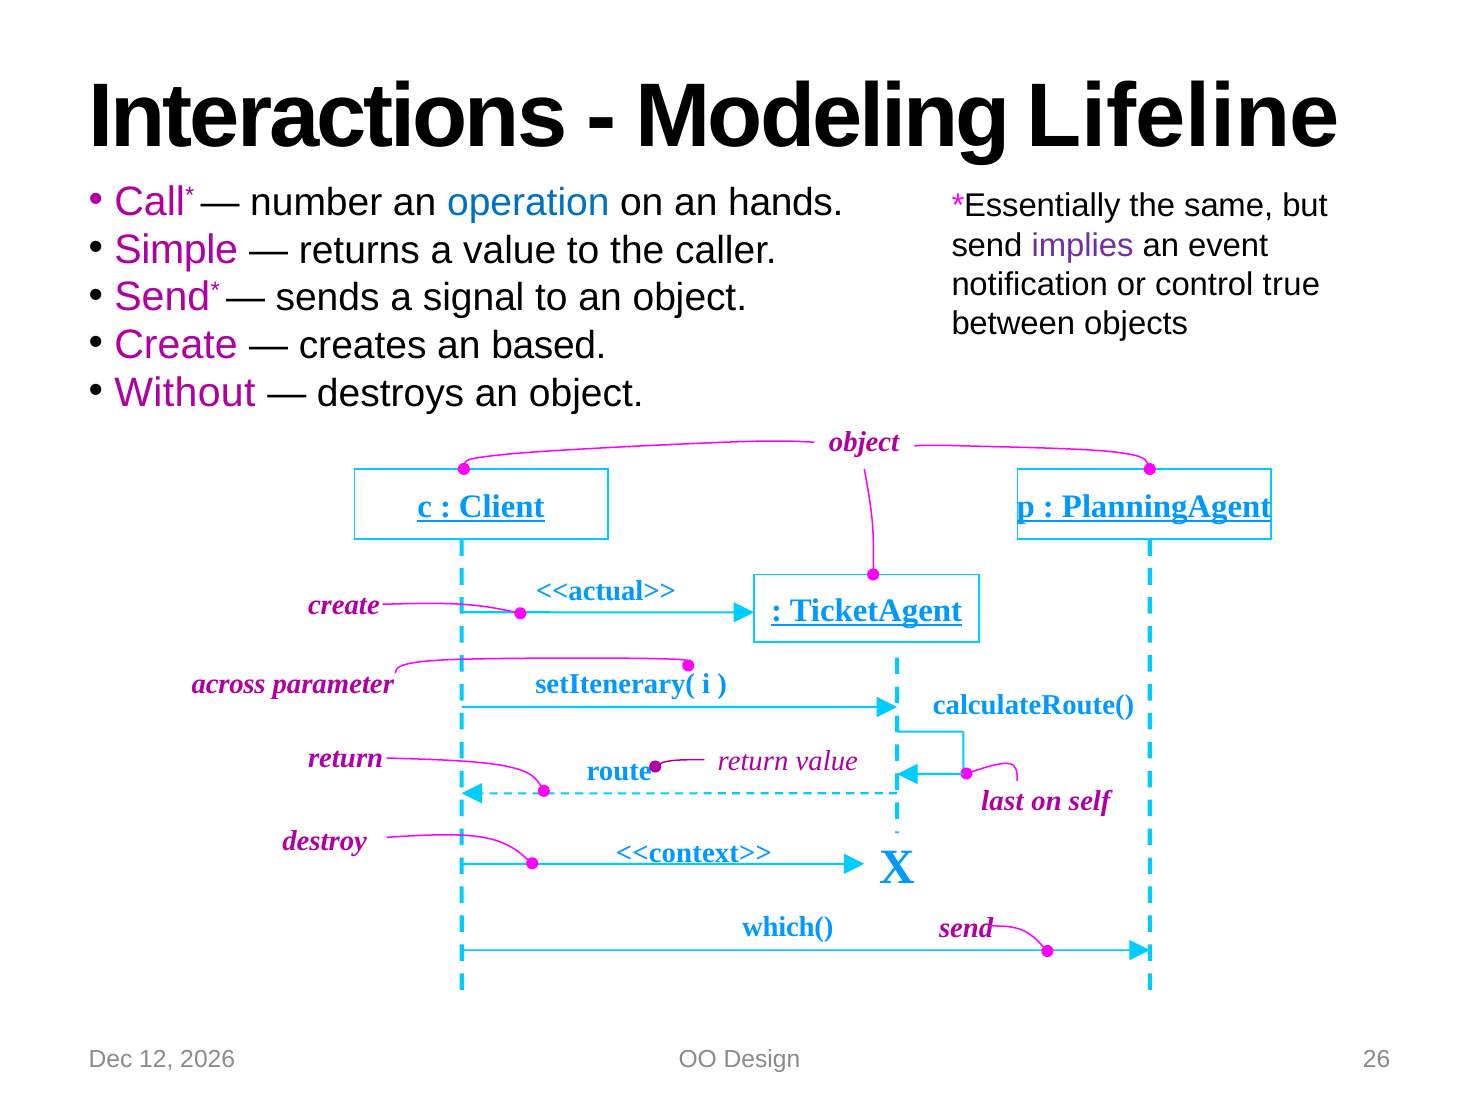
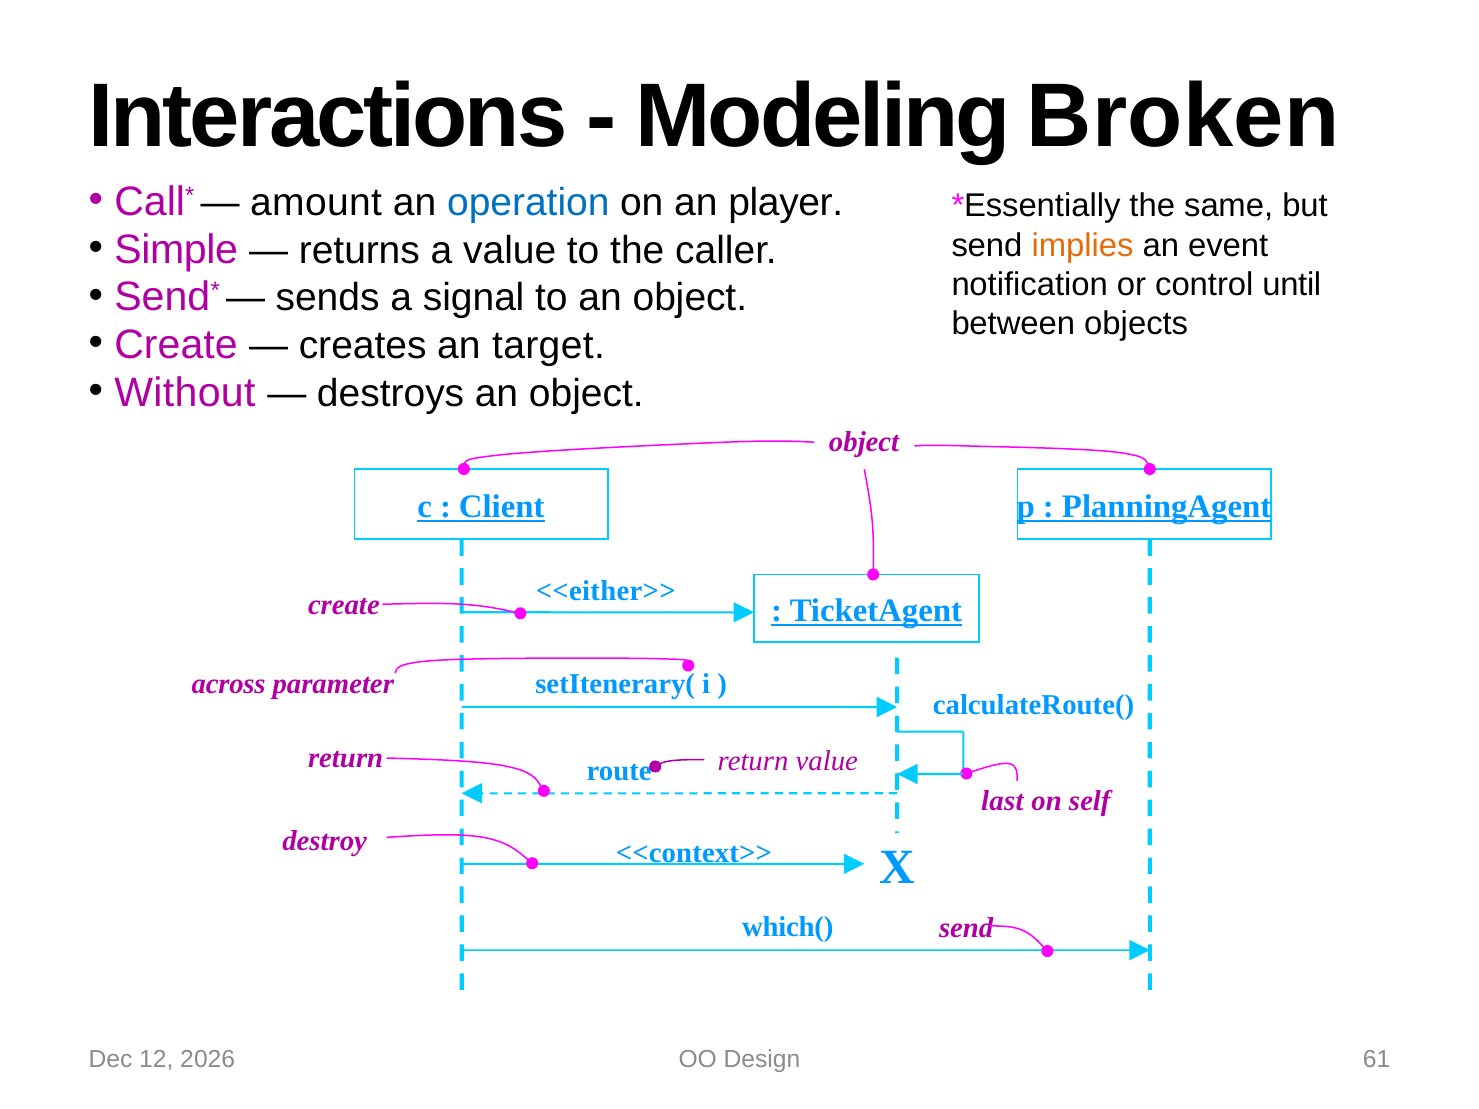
Lifeline: Lifeline -> Broken
number: number -> amount
hands: hands -> player
implies colour: purple -> orange
true: true -> until
based: based -> target
<<actual>>: <<actual>> -> <<either>>
26: 26 -> 61
